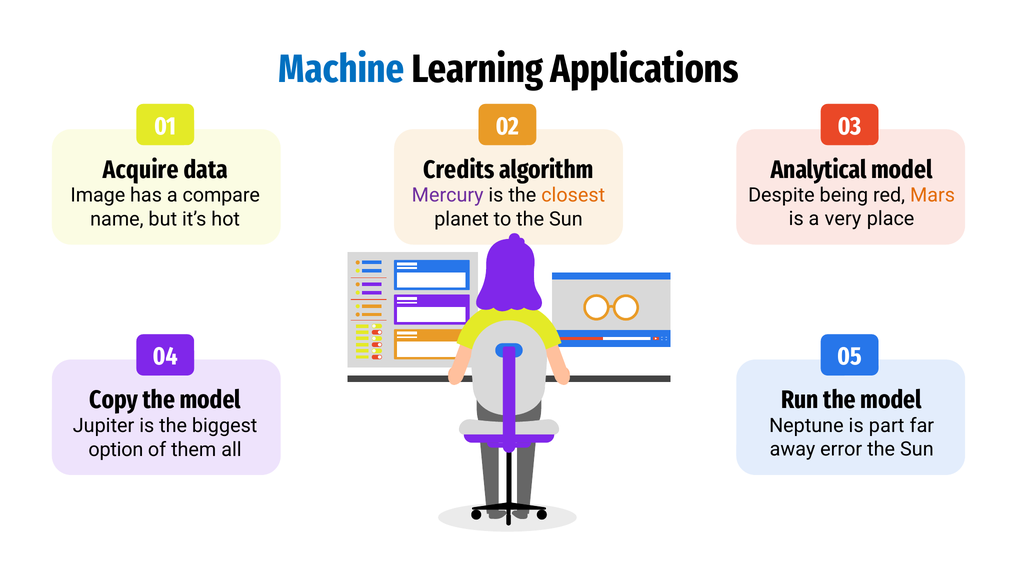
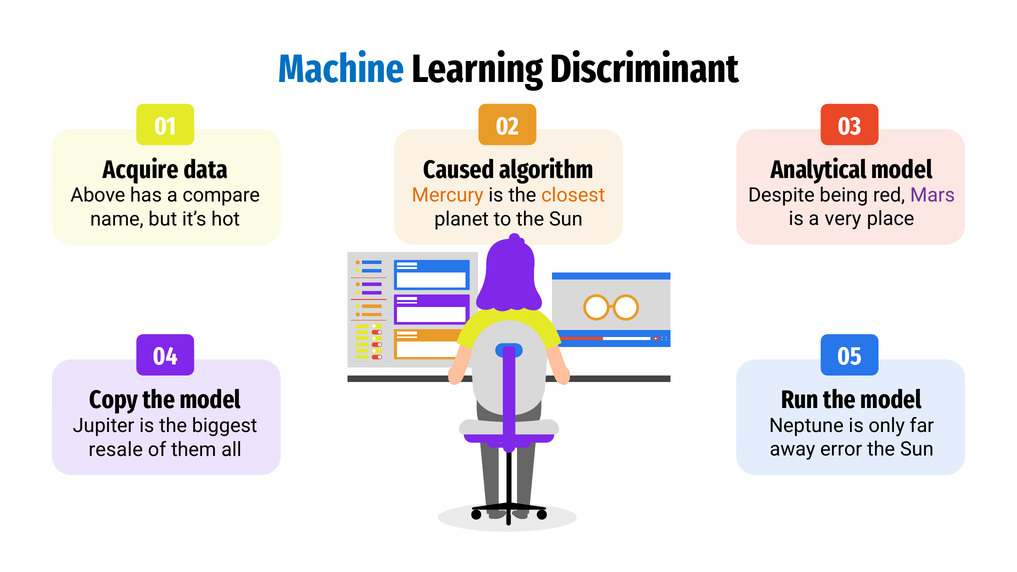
Applications: Applications -> Discriminant
Credits: Credits -> Caused
Mars colour: orange -> purple
Image: Image -> Above
Mercury colour: purple -> orange
part: part -> only
option: option -> resale
